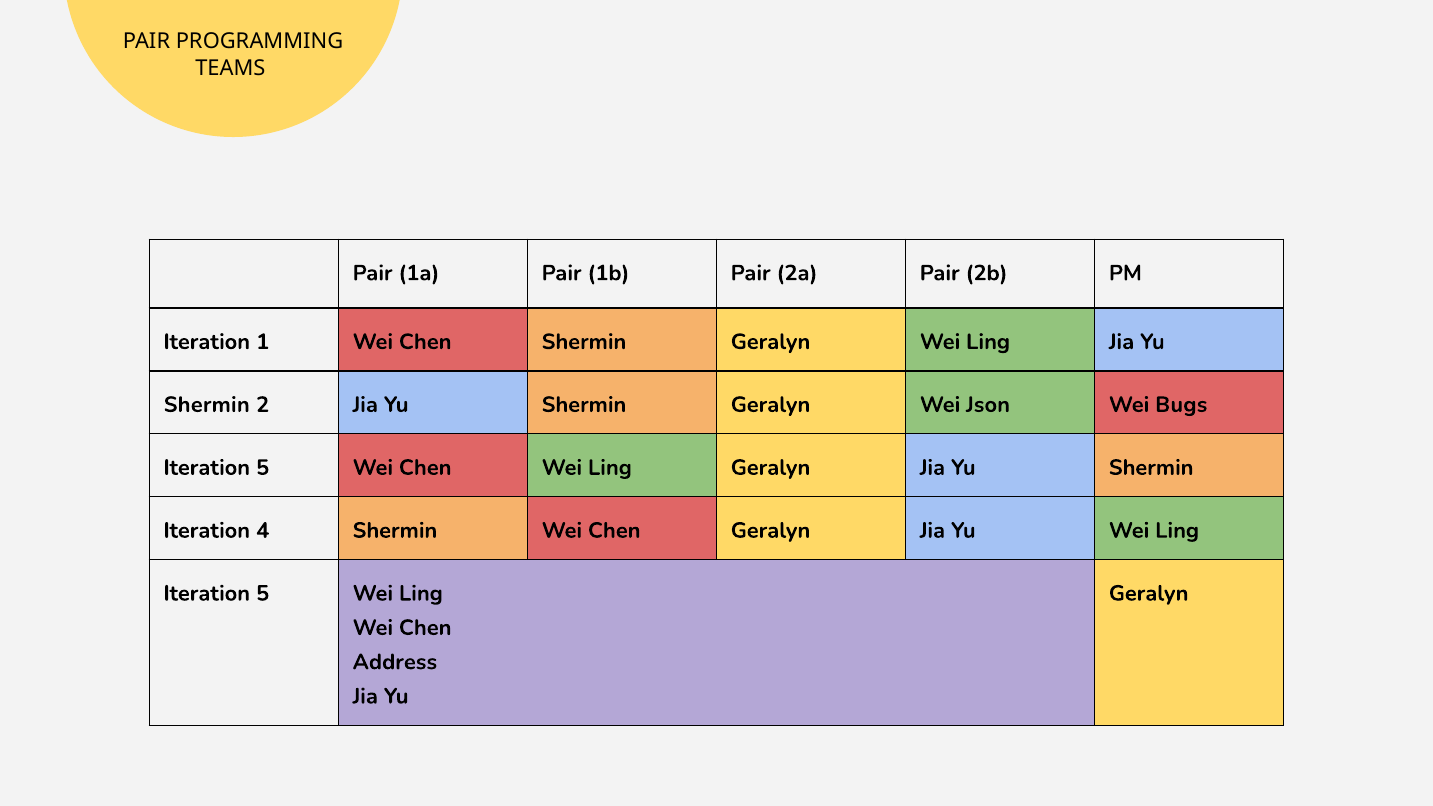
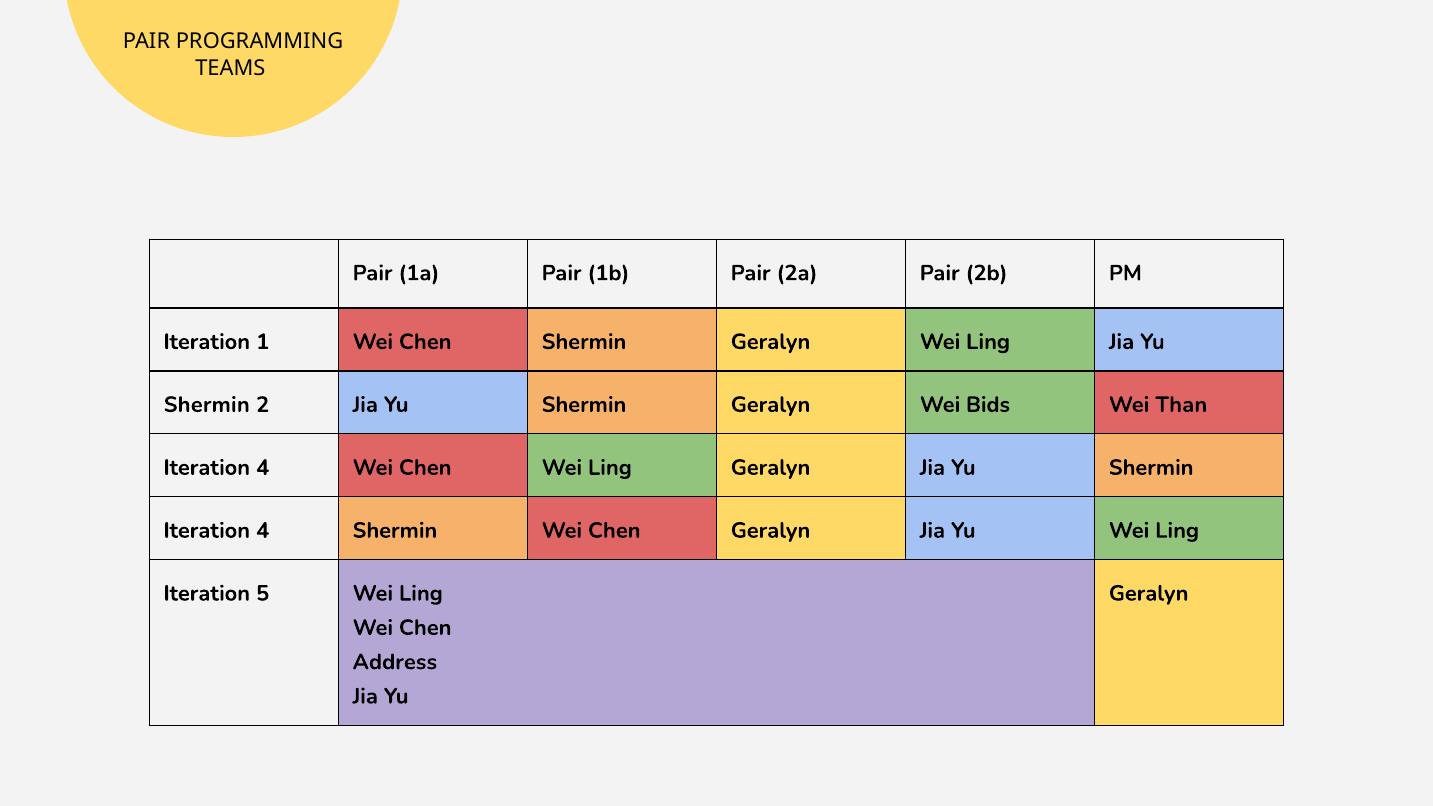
Json: Json -> Bids
Bugs: Bugs -> Than
5 at (263, 468): 5 -> 4
